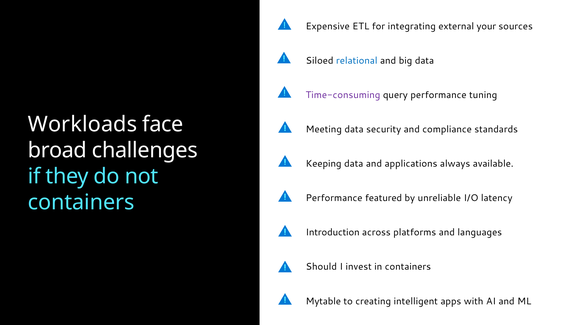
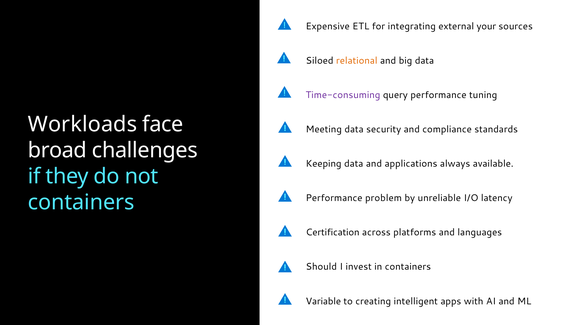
relational colour: blue -> orange
featured: featured -> problem
Introduction: Introduction -> Certification
Mytable: Mytable -> Variable
